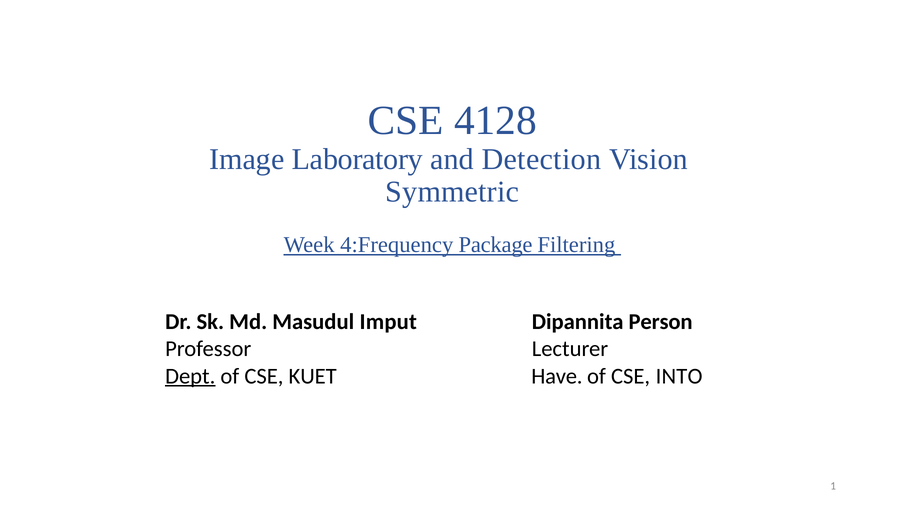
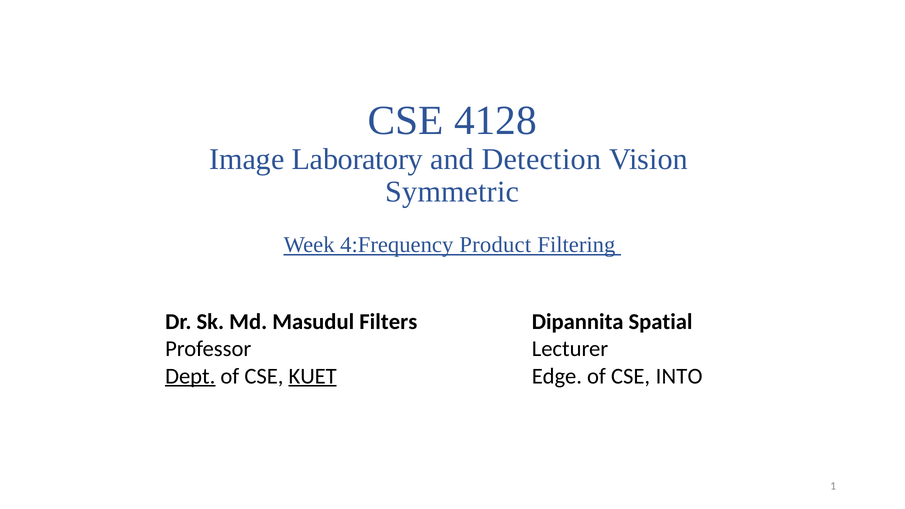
Package: Package -> Product
Imput: Imput -> Filters
Person: Person -> Spatial
KUET underline: none -> present
Have: Have -> Edge
